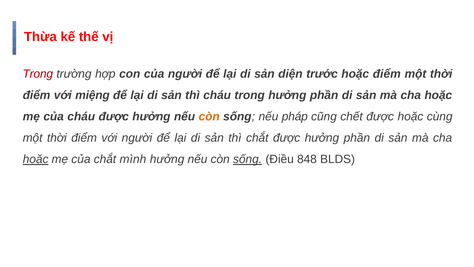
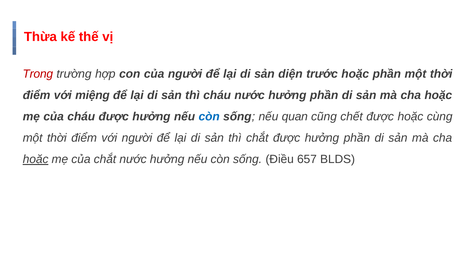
hoặc điểm: điểm -> phần
cháu trong: trong -> nước
còn at (209, 117) colour: orange -> blue
pháp: pháp -> quan
chắt mình: mình -> nước
sống at (247, 159) underline: present -> none
848: 848 -> 657
